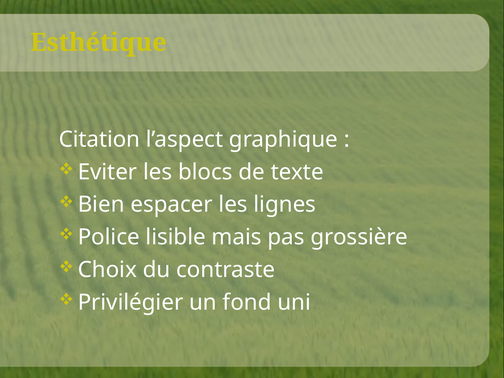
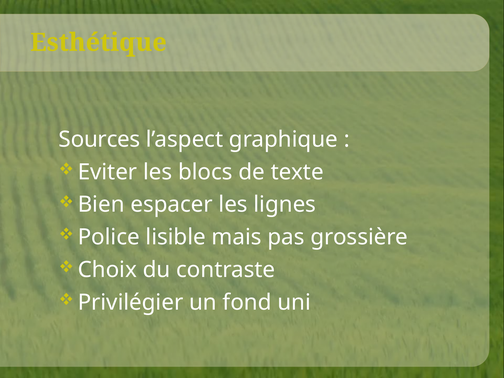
Citation: Citation -> Sources
